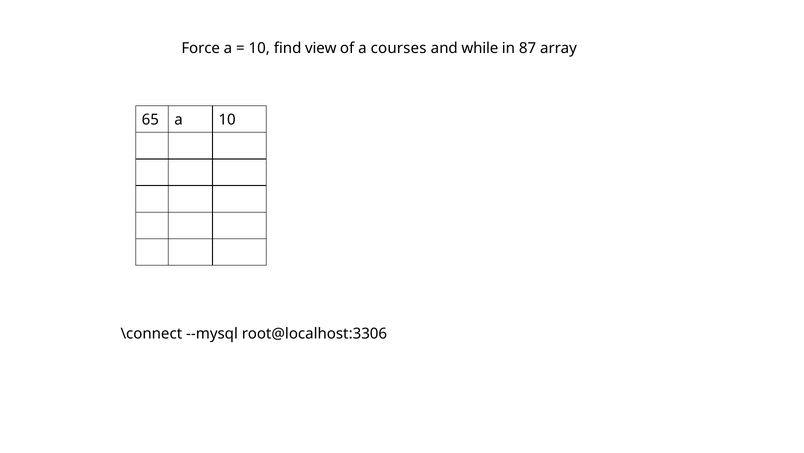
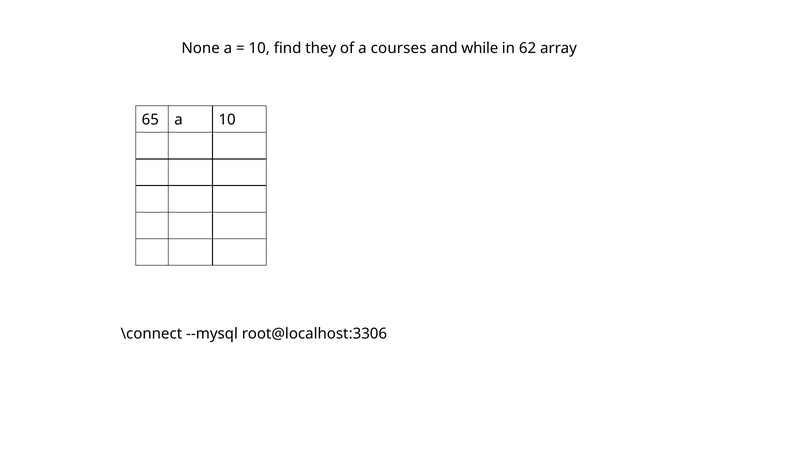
Force: Force -> None
view: view -> they
87: 87 -> 62
